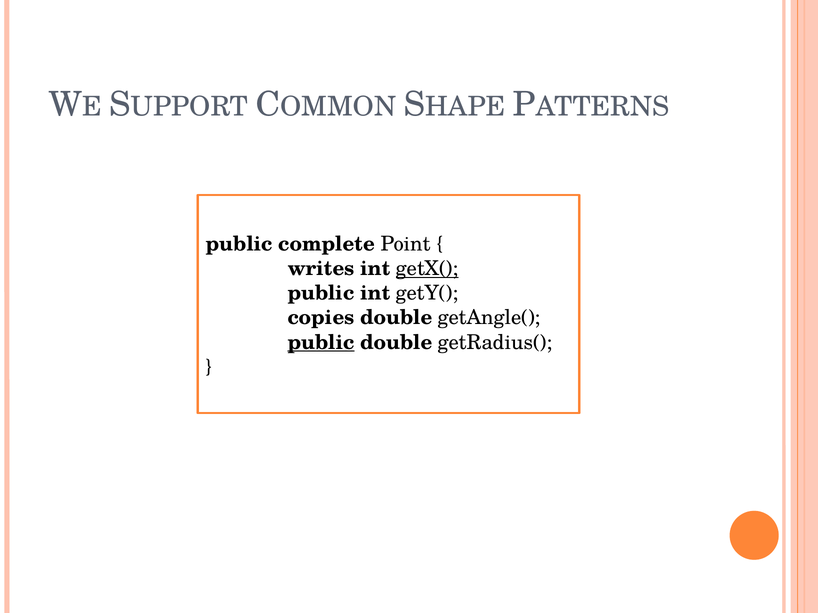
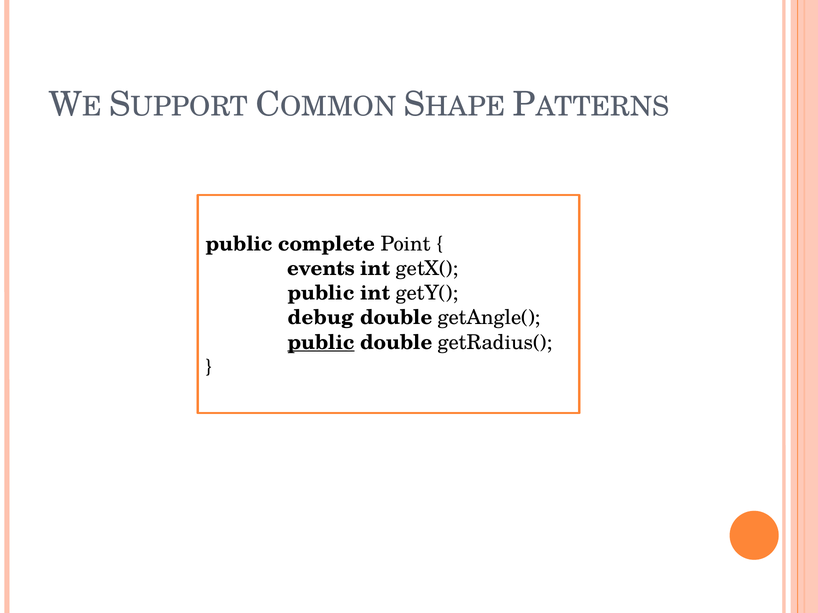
writes: writes -> events
getX( underline: present -> none
copies: copies -> debug
